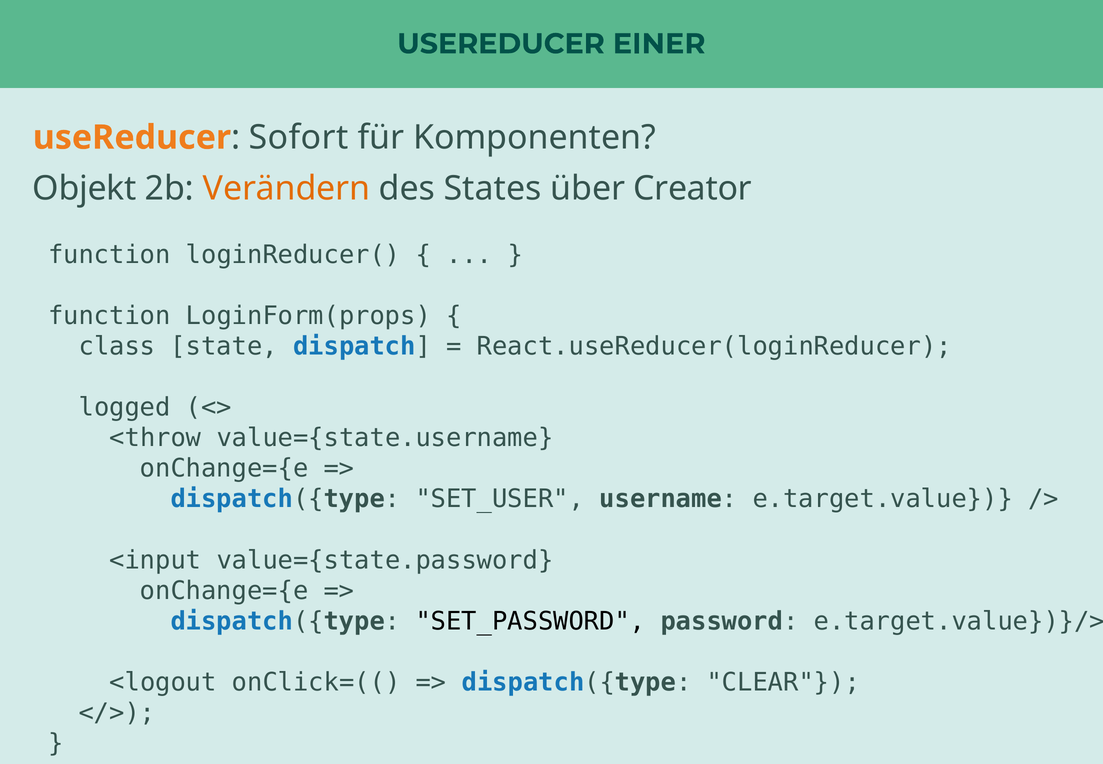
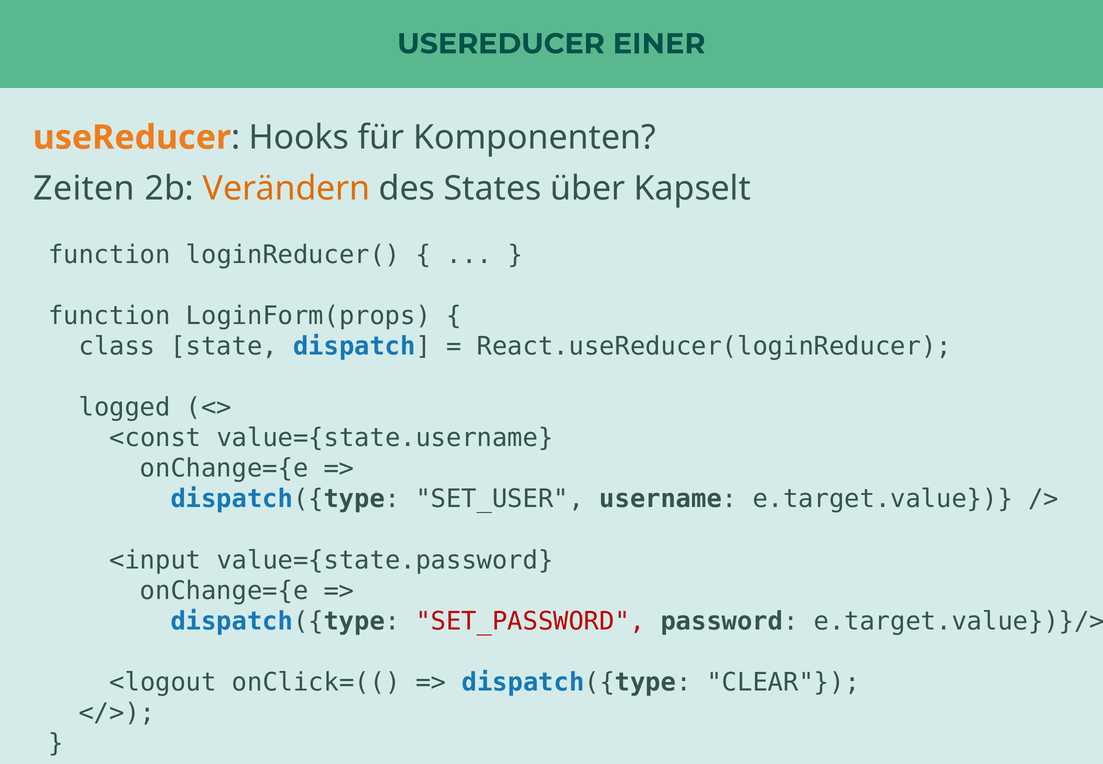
Sofort: Sofort -> Hooks
Objekt: Objekt -> Zeiten
Creator: Creator -> Kapselt
<throw: <throw -> <const
SET_PASSWORD colour: black -> red
